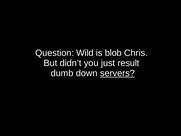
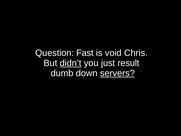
Wild: Wild -> Fast
blob: blob -> void
didn’t underline: none -> present
